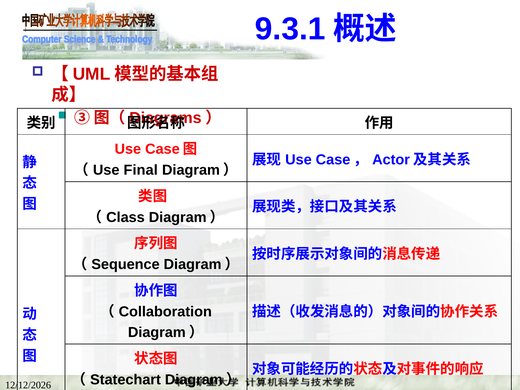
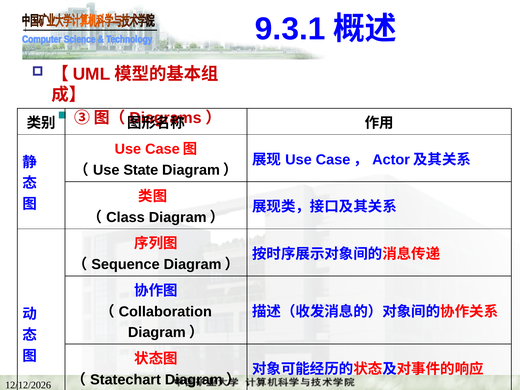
Final: Final -> State
